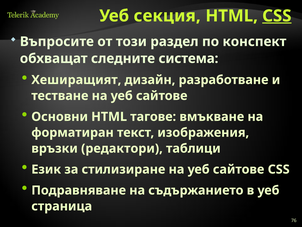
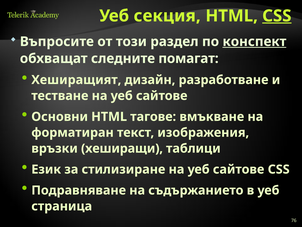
конспект underline: none -> present
система: система -> помагат
редактори: редактори -> хеширащи
